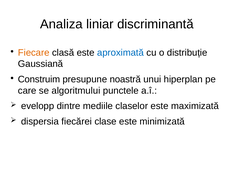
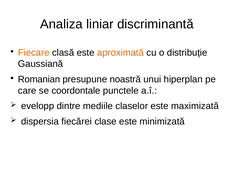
aproximată colour: blue -> orange
Construim: Construim -> Romanian
algoritmului: algoritmului -> coordontale
